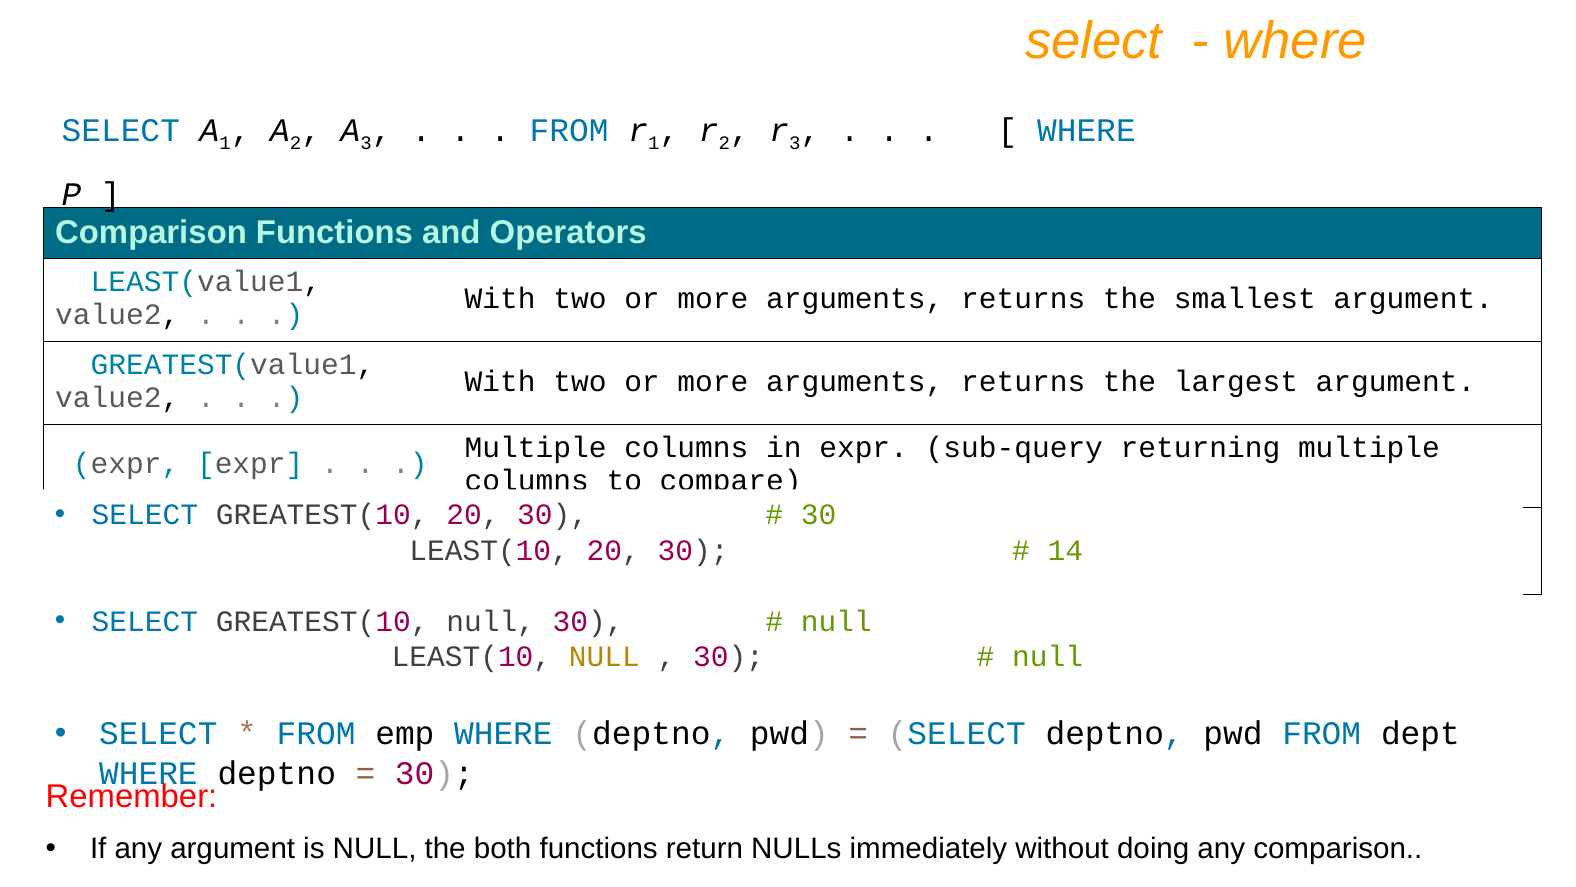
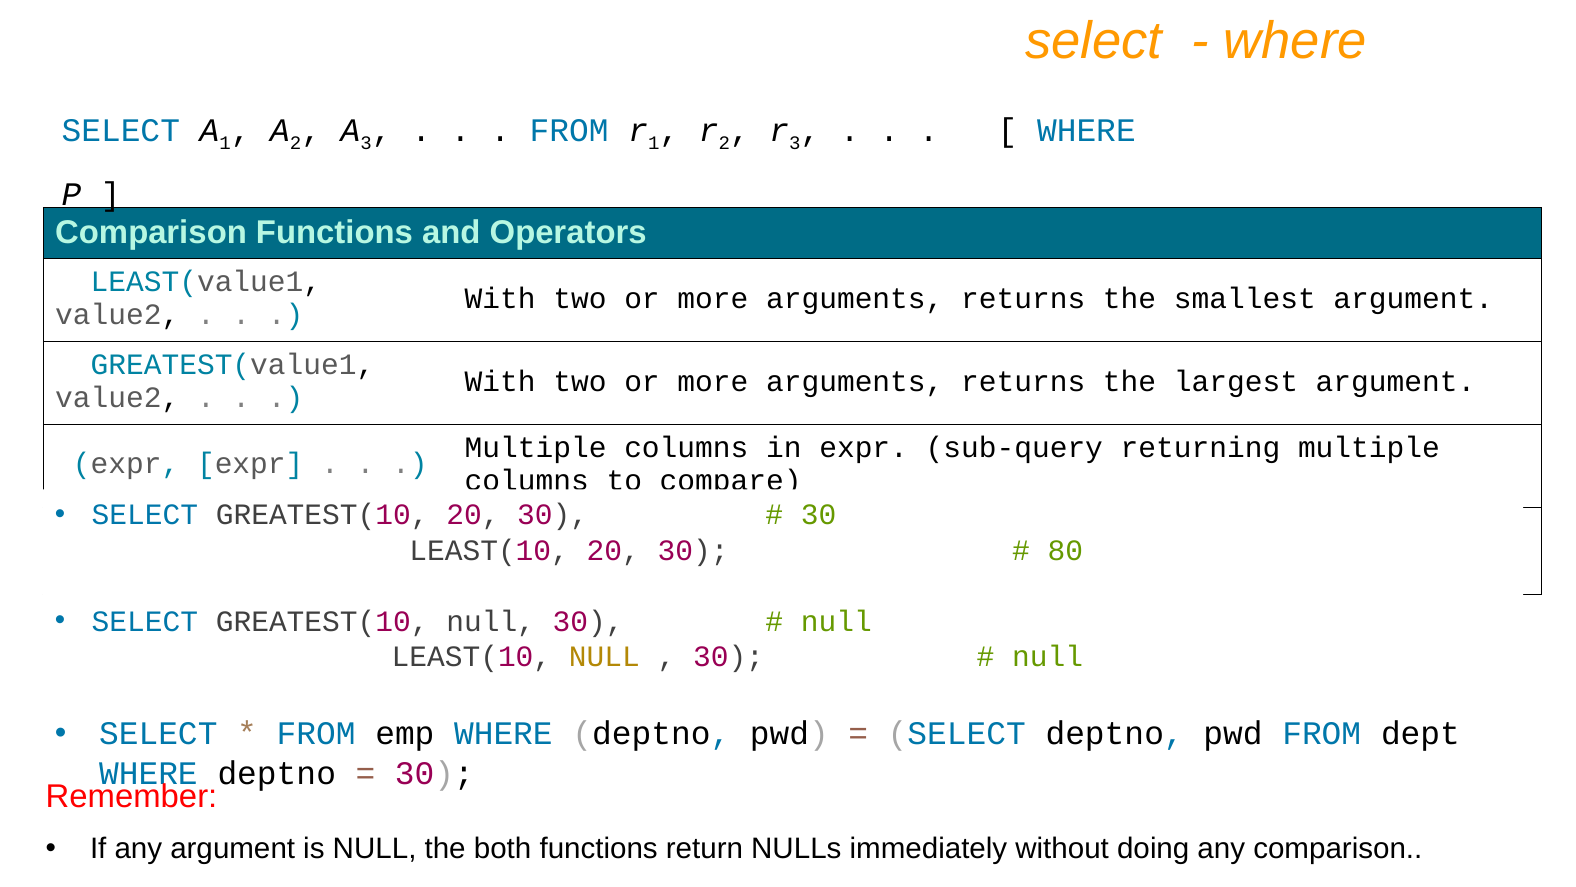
14: 14 -> 80
